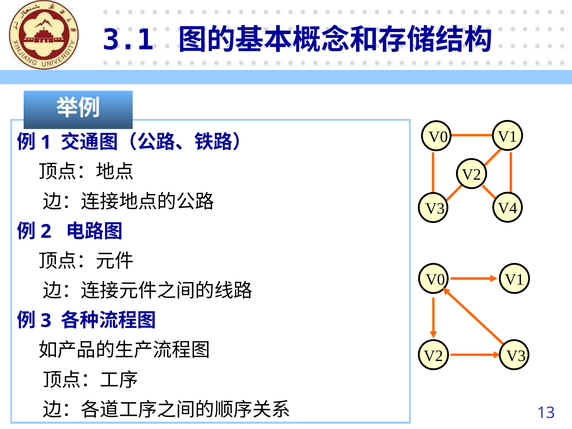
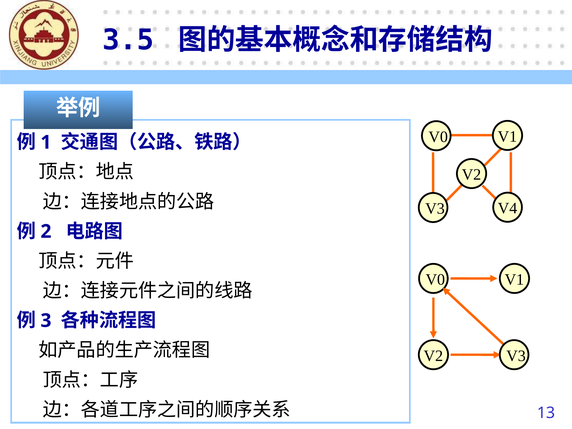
3.1: 3.1 -> 3.5
